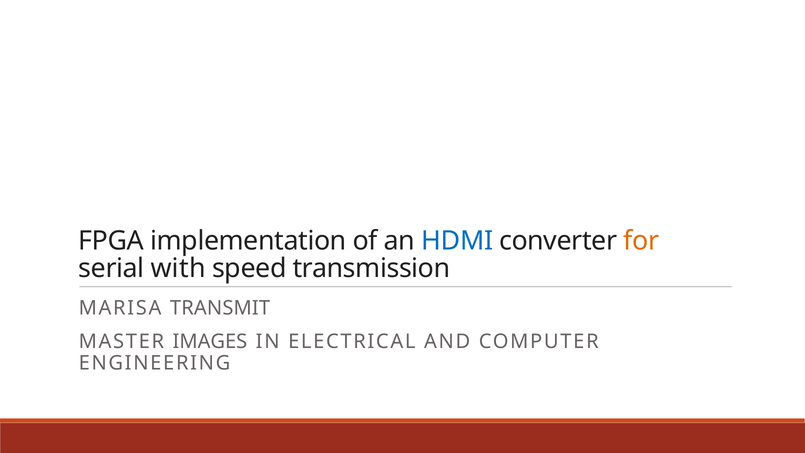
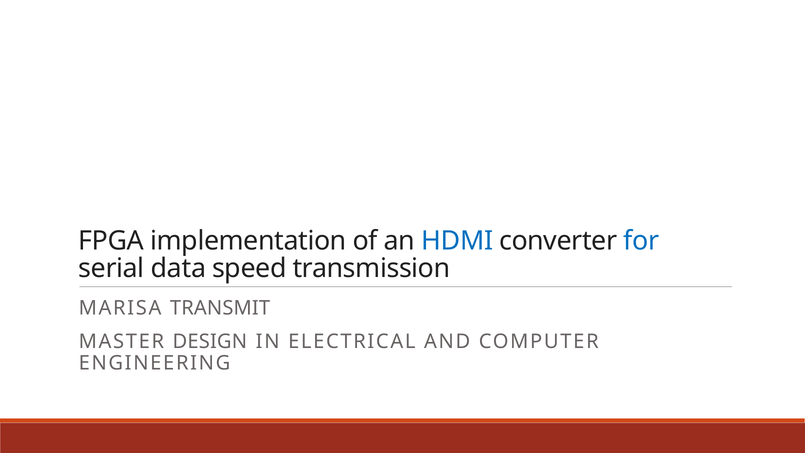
for colour: orange -> blue
with: with -> data
IMAGES: IMAGES -> DESIGN
